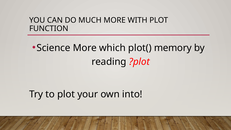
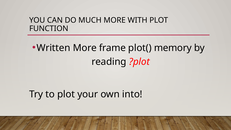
Science: Science -> Written
which: which -> frame
